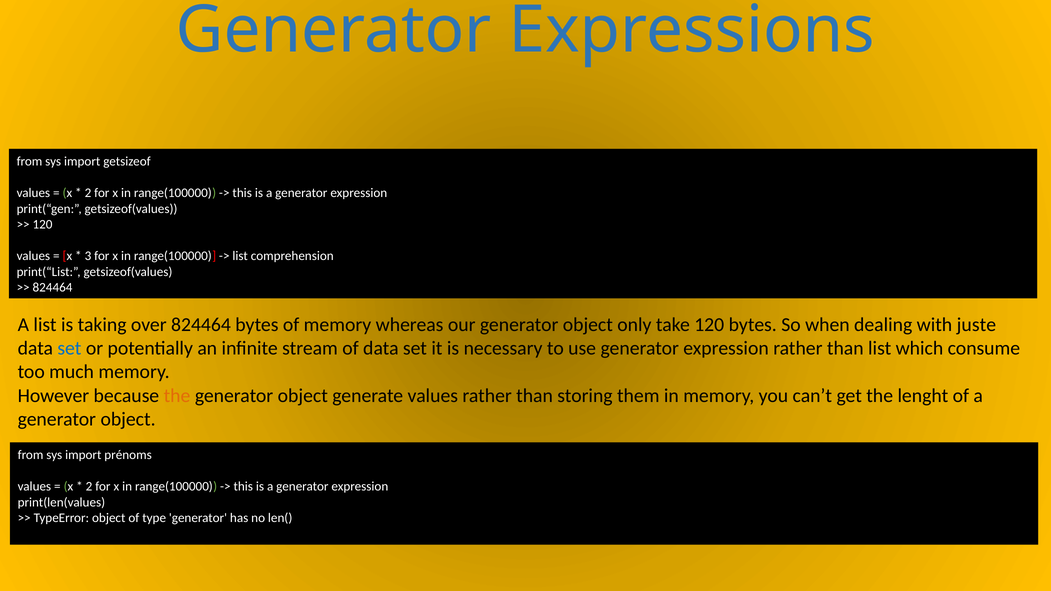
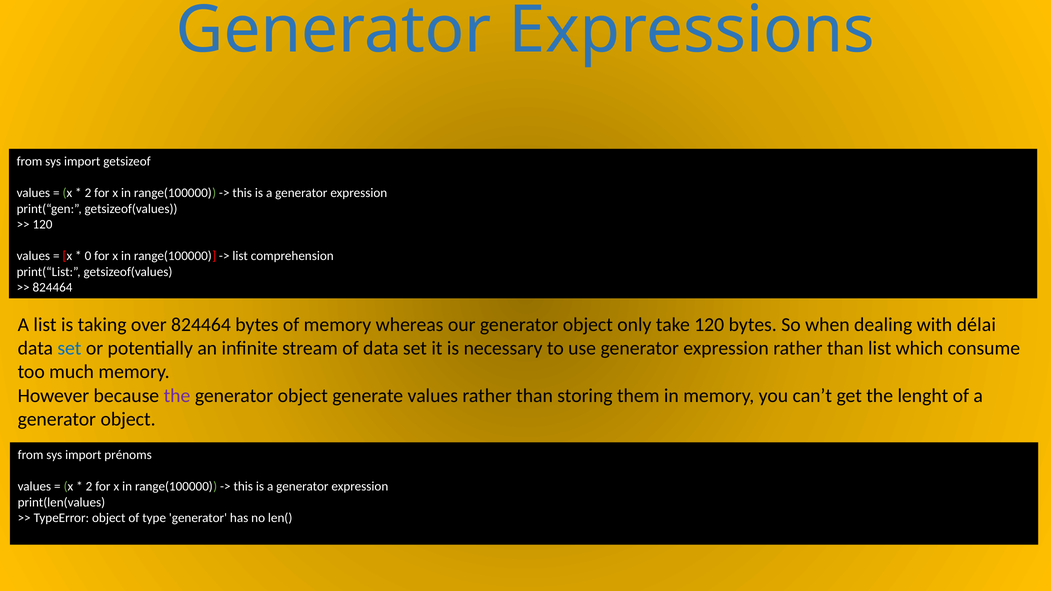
3: 3 -> 0
juste: juste -> délai
the at (177, 396) colour: orange -> purple
